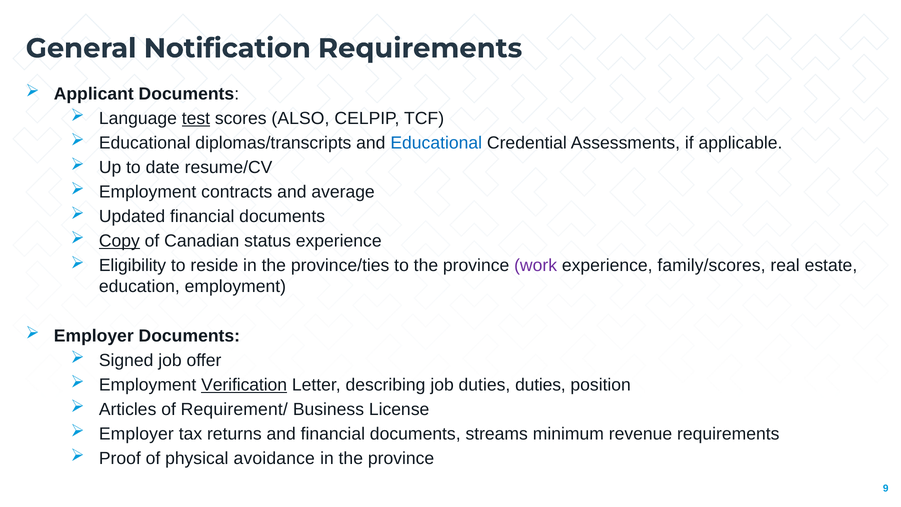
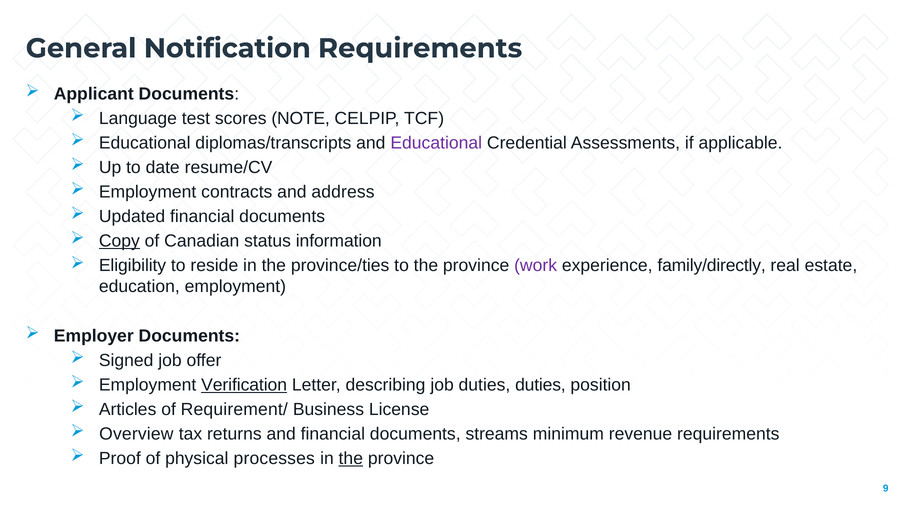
test underline: present -> none
ALSO: ALSO -> NOTE
Educational at (436, 143) colour: blue -> purple
average: average -> address
status experience: experience -> information
family/scores: family/scores -> family/directly
Employer at (136, 434): Employer -> Overview
avoidance: avoidance -> processes
the at (351, 458) underline: none -> present
